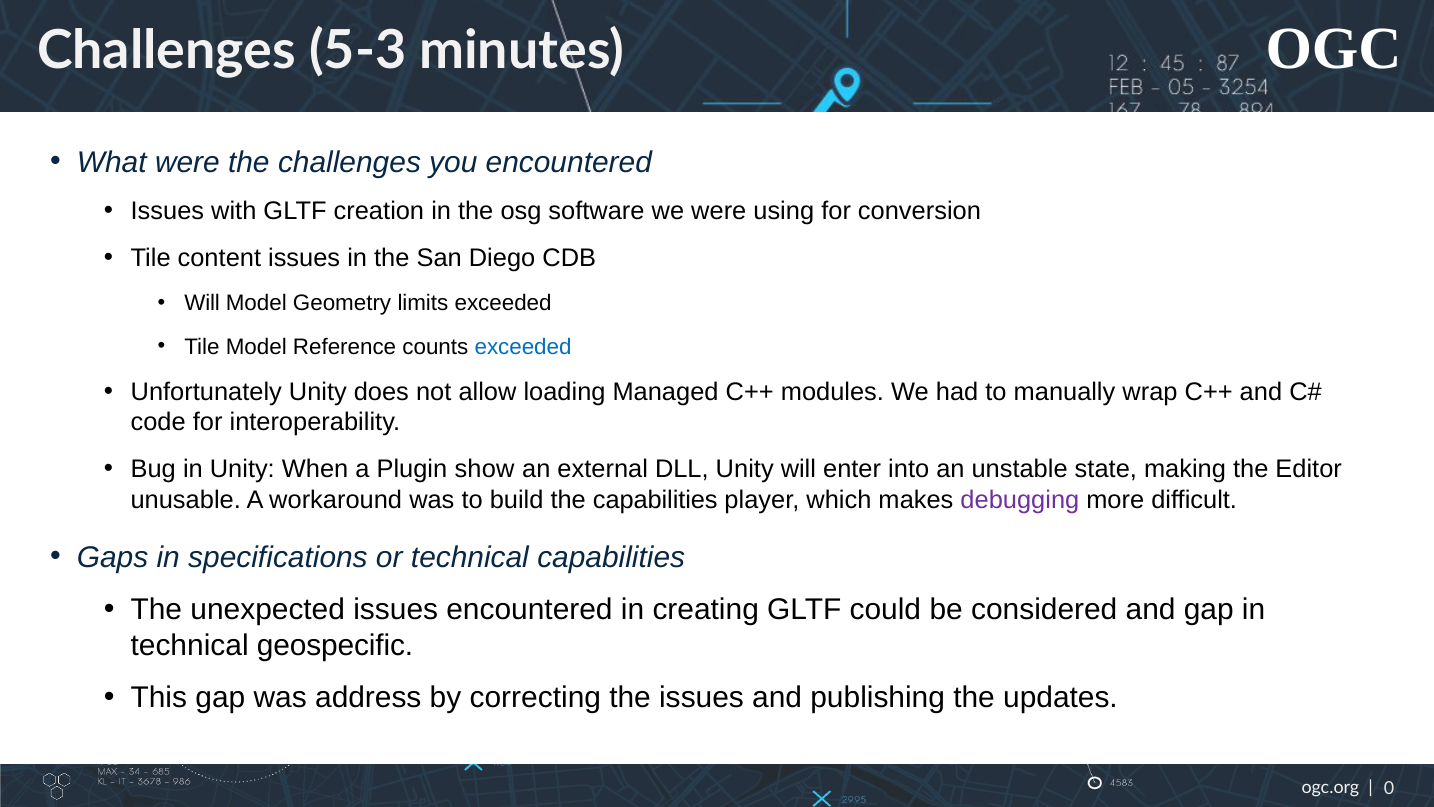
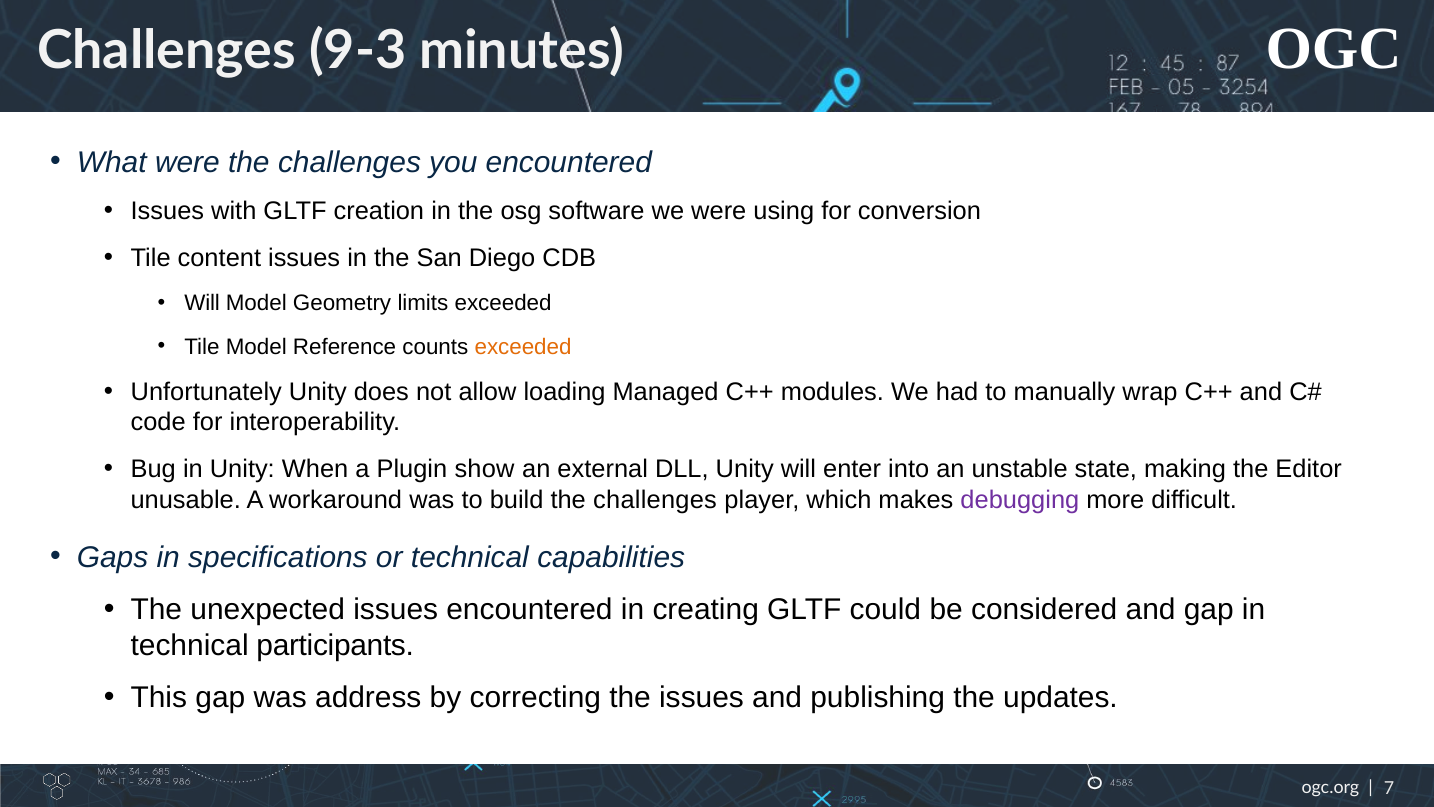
5-3: 5-3 -> 9-3
exceeded at (523, 347) colour: blue -> orange
build the capabilities: capabilities -> challenges
geospecific: geospecific -> participants
0: 0 -> 7
